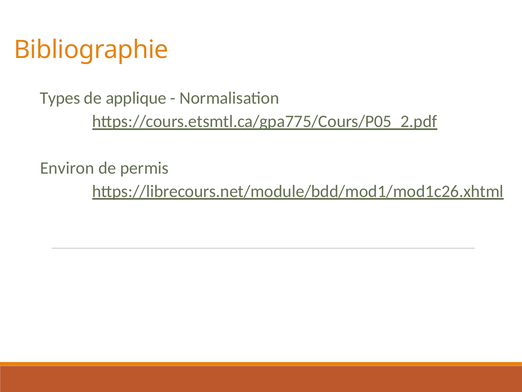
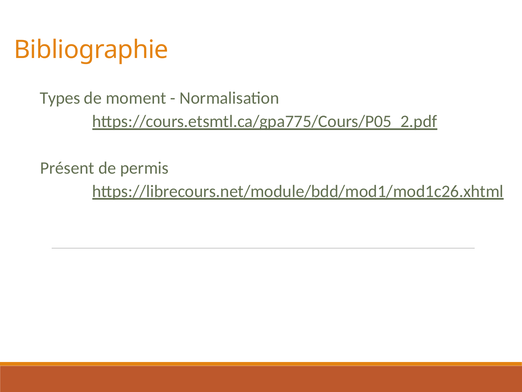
applique: applique -> moment
Environ: Environ -> Présent
